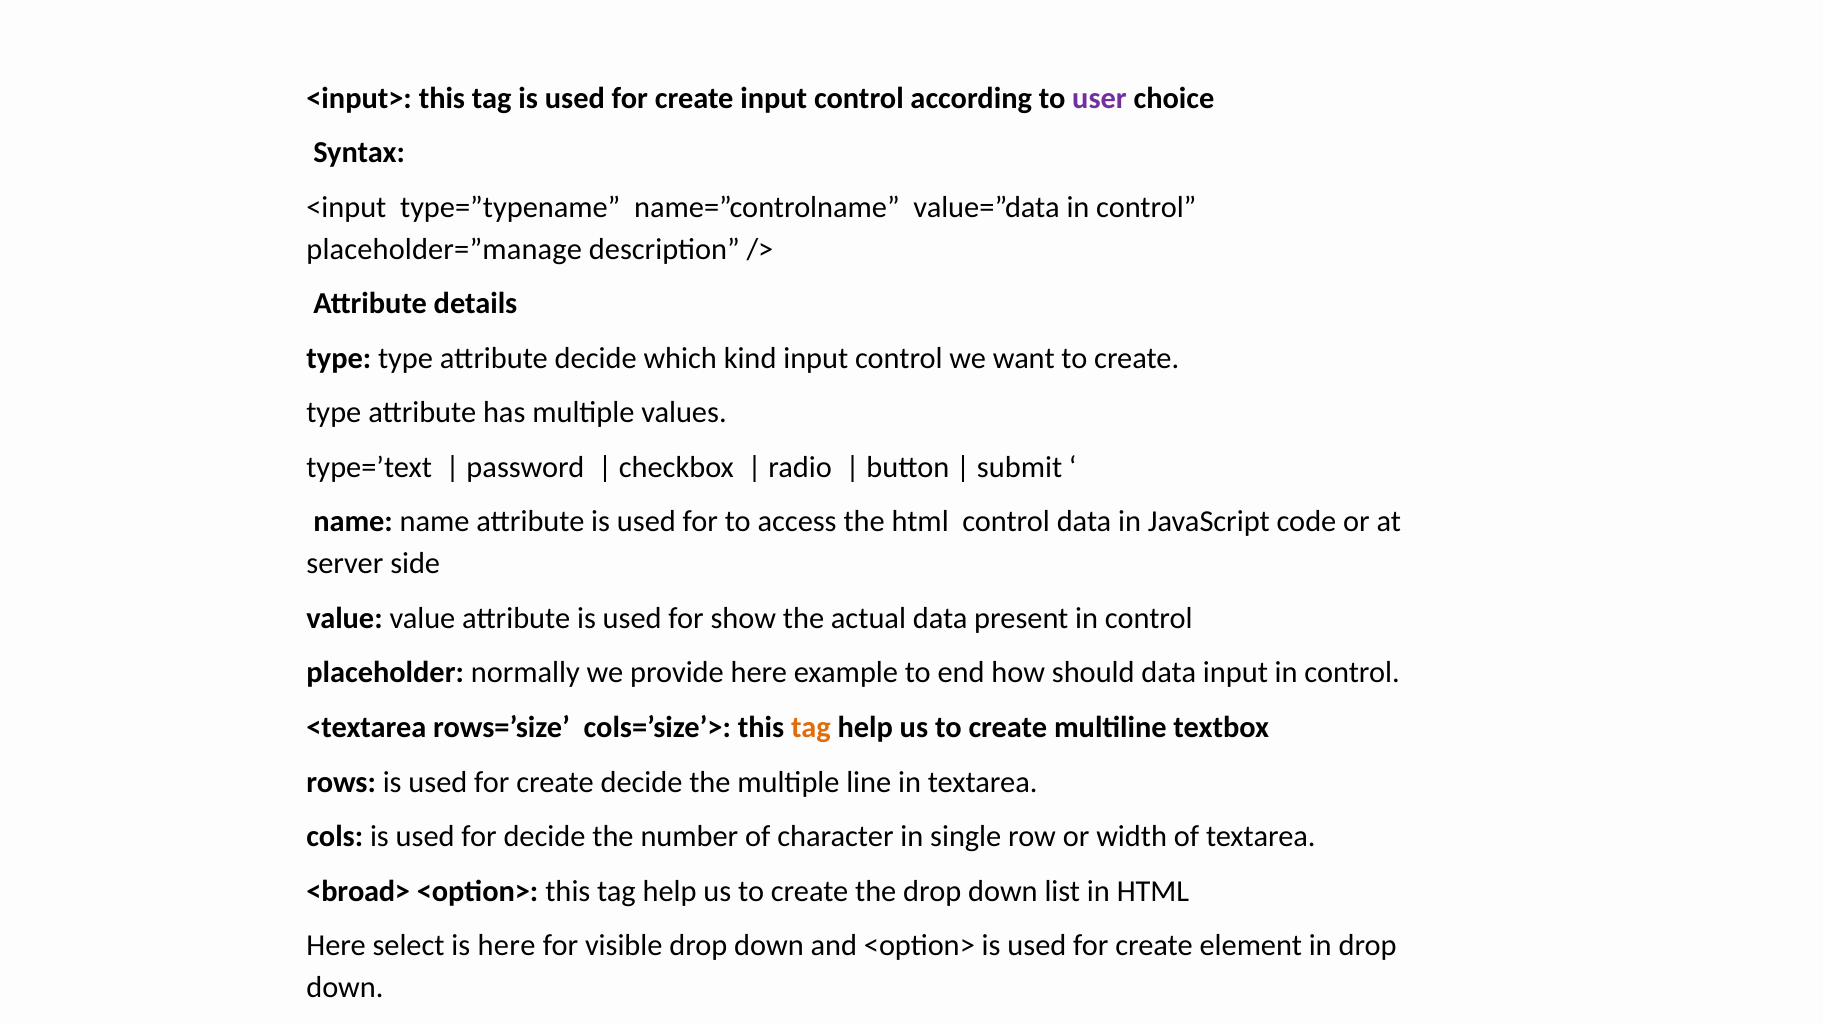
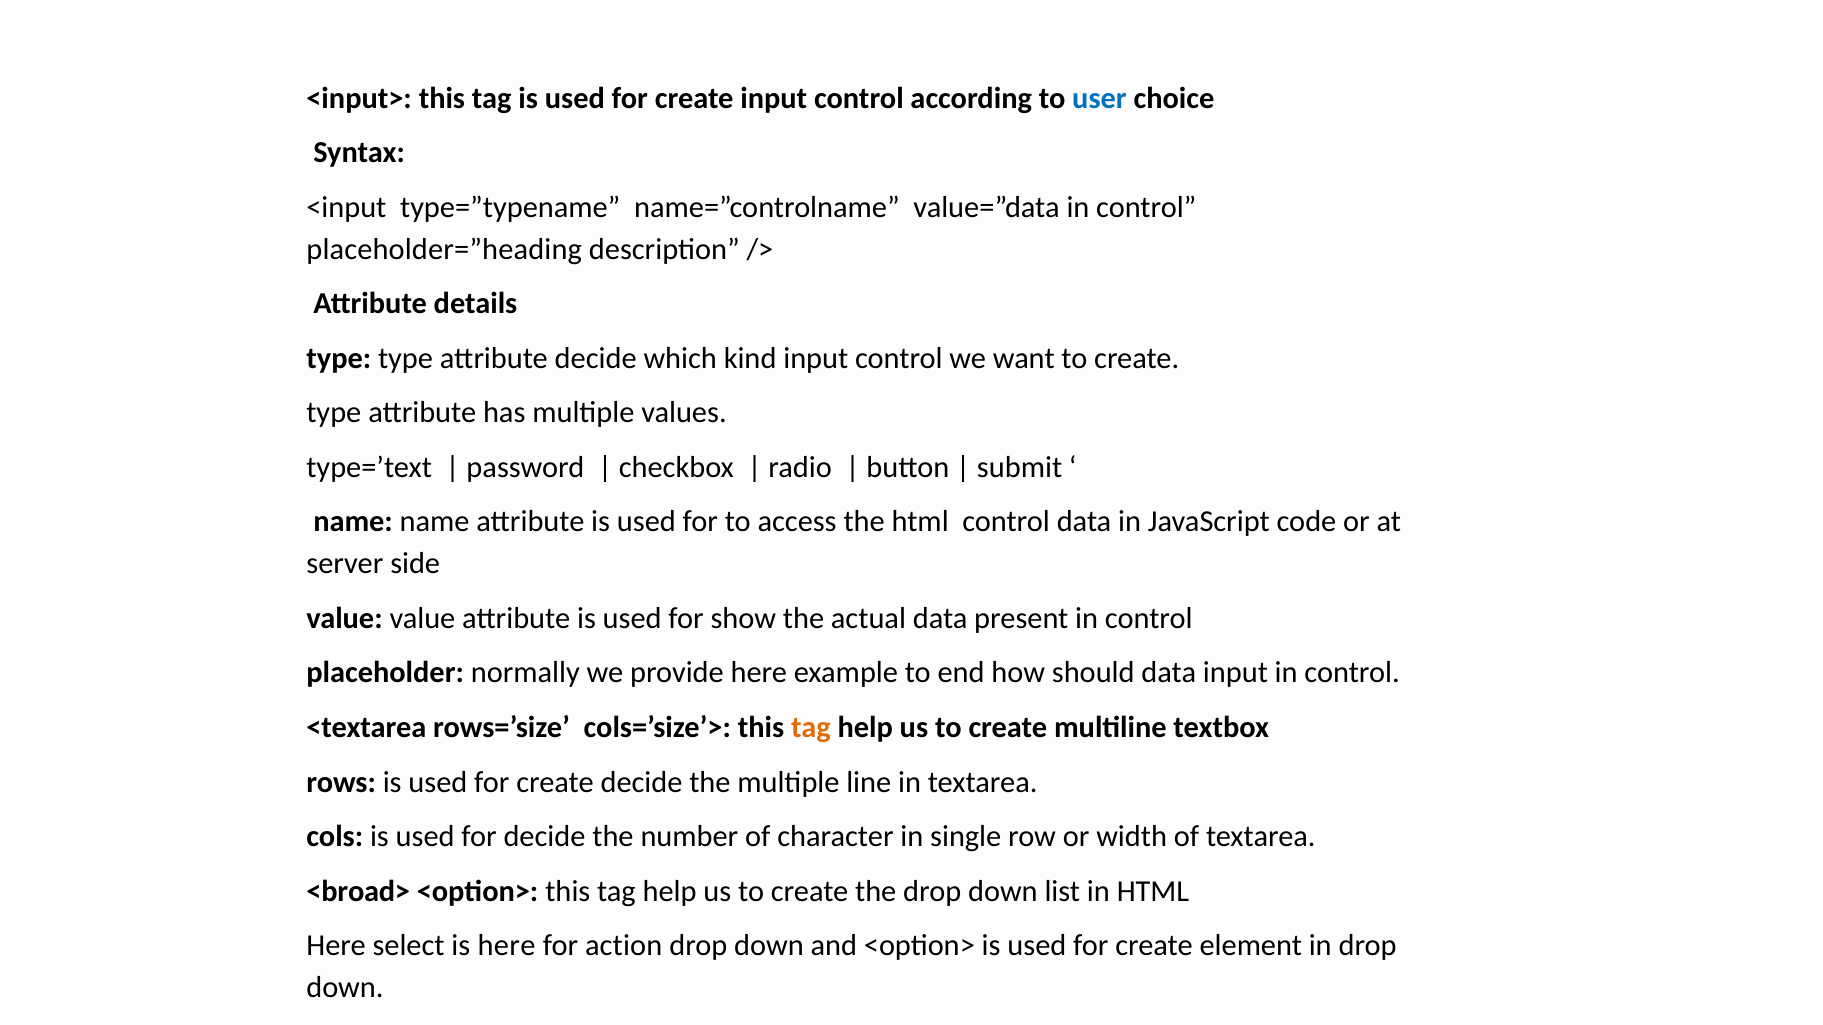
user colour: purple -> blue
placeholder=”manage: placeholder=”manage -> placeholder=”heading
visible: visible -> action
